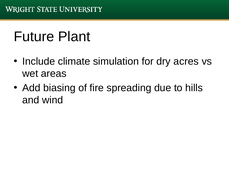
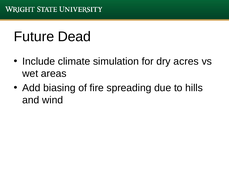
Plant: Plant -> Dead
